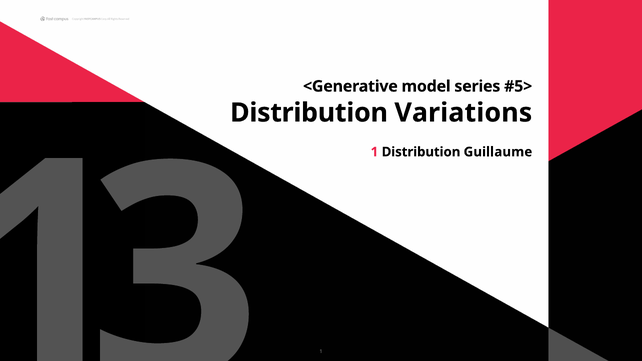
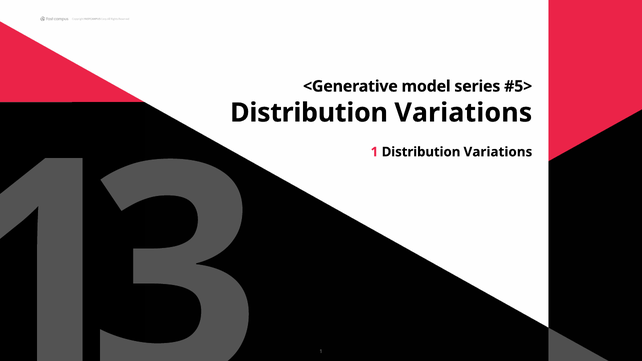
1 Distribution Guillaume: Guillaume -> Variations
